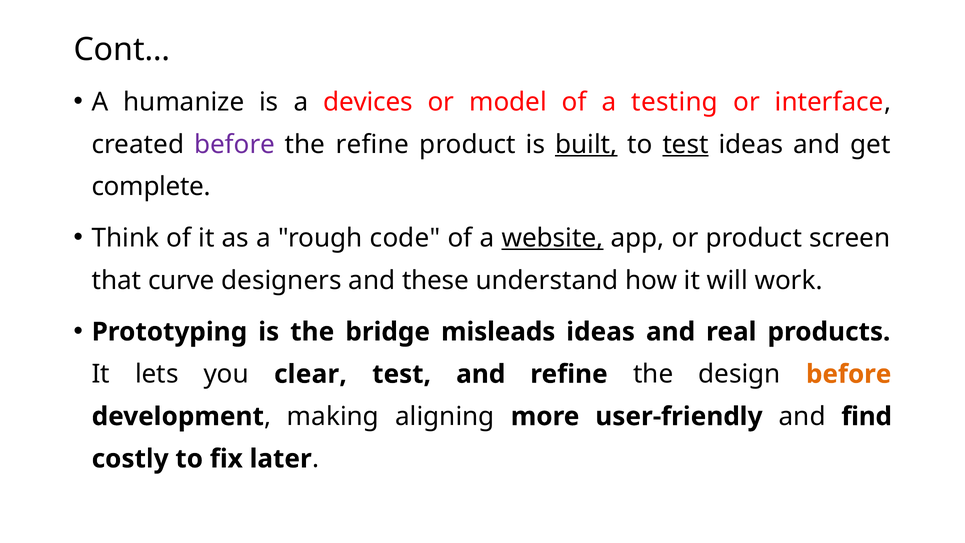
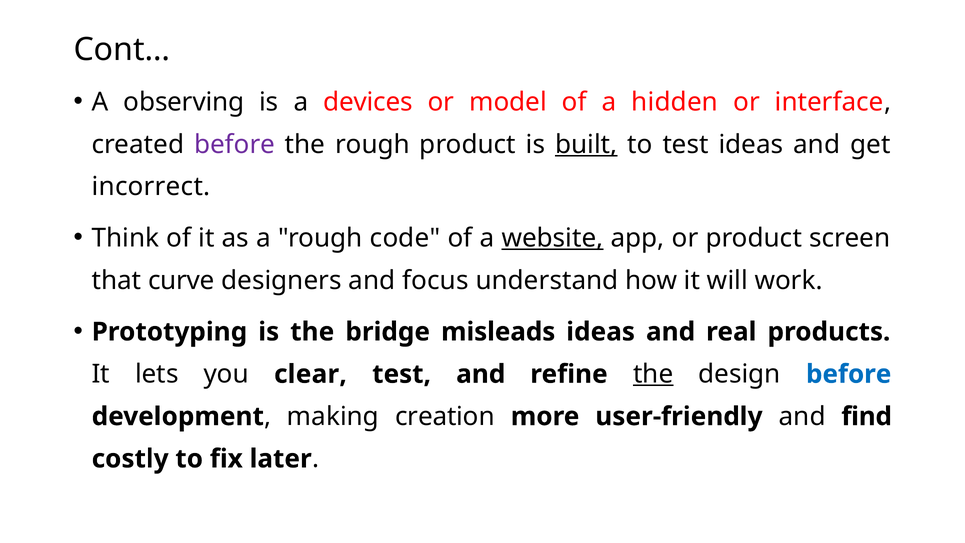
humanize: humanize -> observing
testing: testing -> hidden
the refine: refine -> rough
test at (686, 144) underline: present -> none
complete: complete -> incorrect
these: these -> focus
the at (653, 374) underline: none -> present
before at (849, 374) colour: orange -> blue
aligning: aligning -> creation
